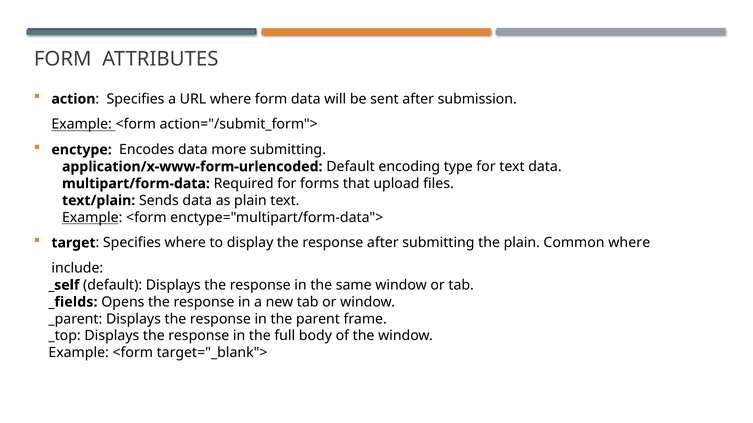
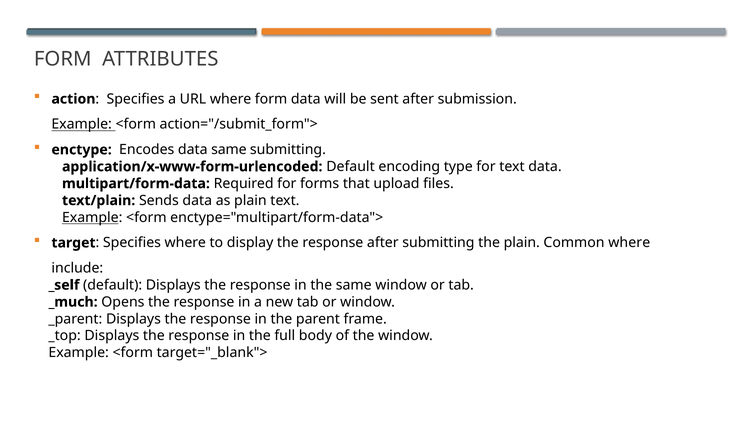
data more: more -> same
_fields: _fields -> _much
